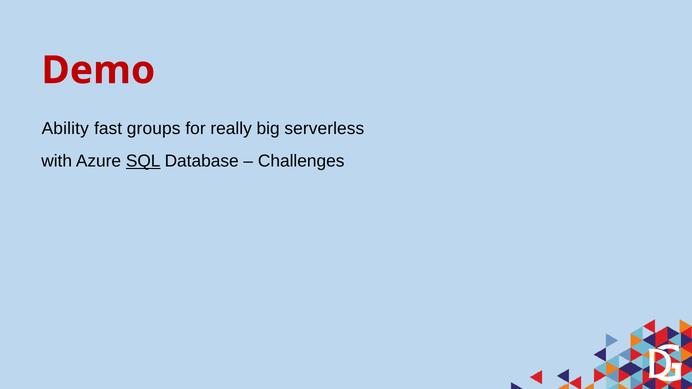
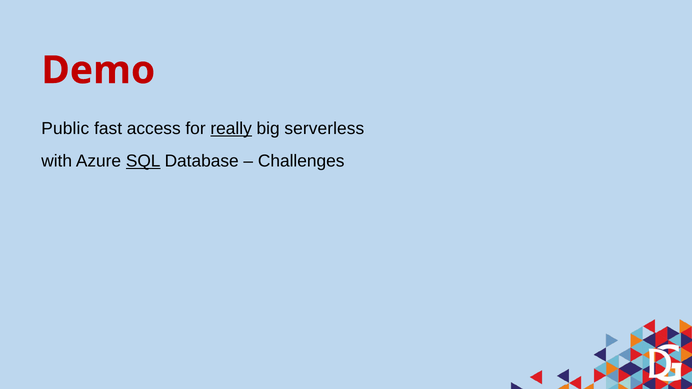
Ability: Ability -> Public
groups: groups -> access
really underline: none -> present
